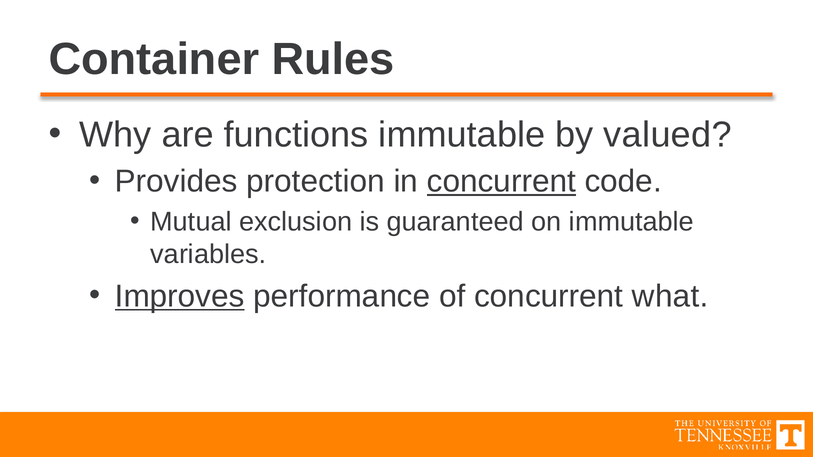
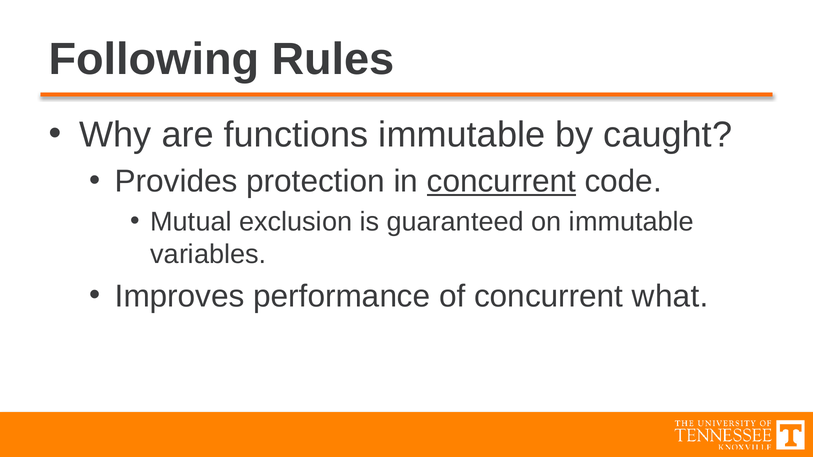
Container: Container -> Following
valued: valued -> caught
Improves underline: present -> none
